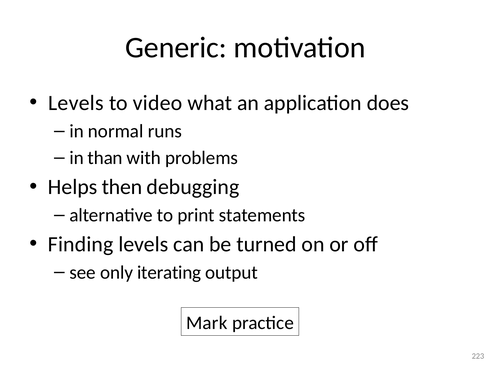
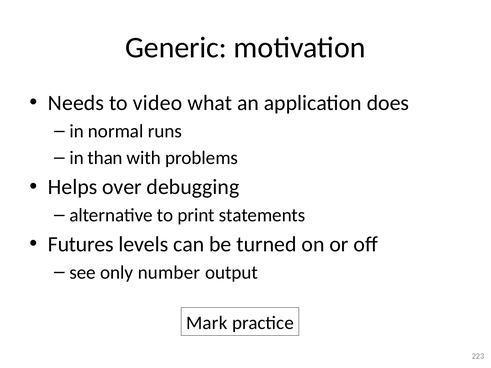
Levels at (76, 103): Levels -> Needs
then: then -> over
Finding: Finding -> Futures
iterating: iterating -> number
